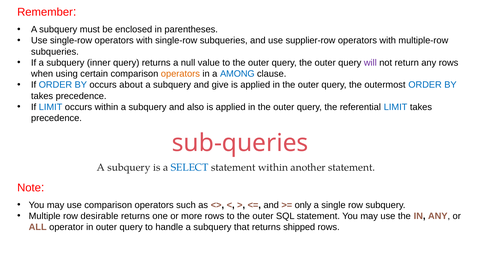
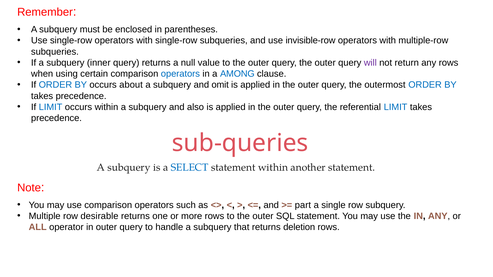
supplier-row: supplier-row -> invisible-row
operators at (180, 74) colour: orange -> blue
give: give -> omit
only: only -> part
shipped: shipped -> deletion
